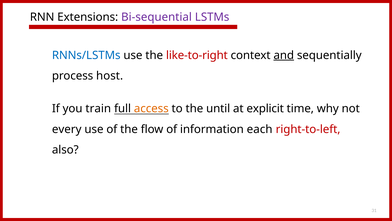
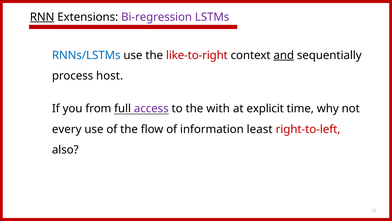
RNN underline: none -> present
Bi-sequential: Bi-sequential -> Bi-regression
train: train -> from
access colour: orange -> purple
until: until -> with
each: each -> least
